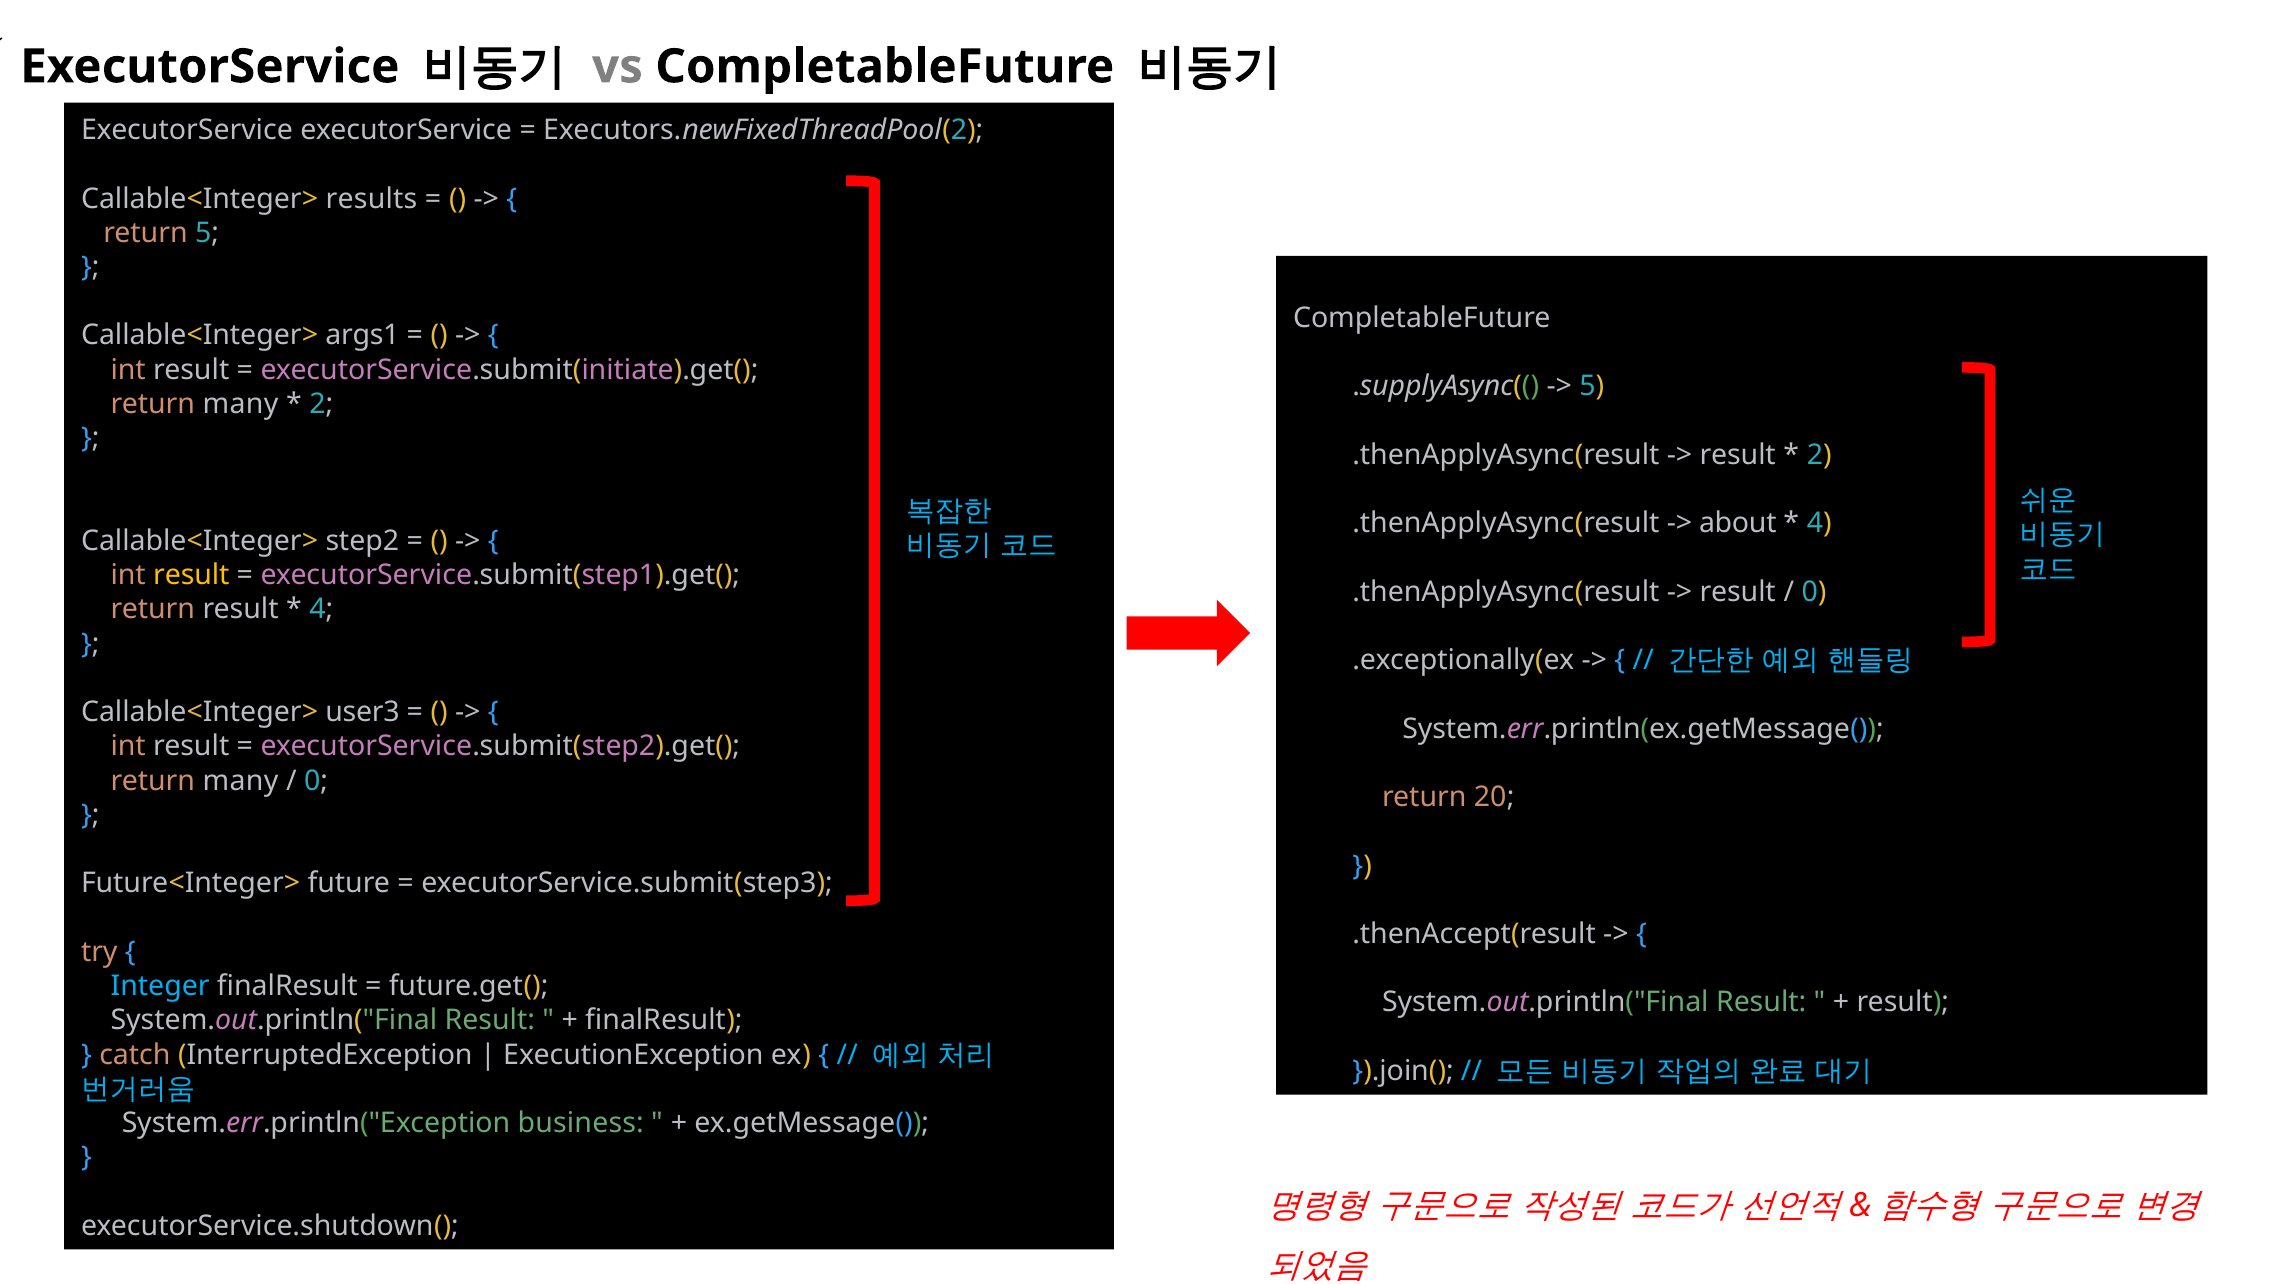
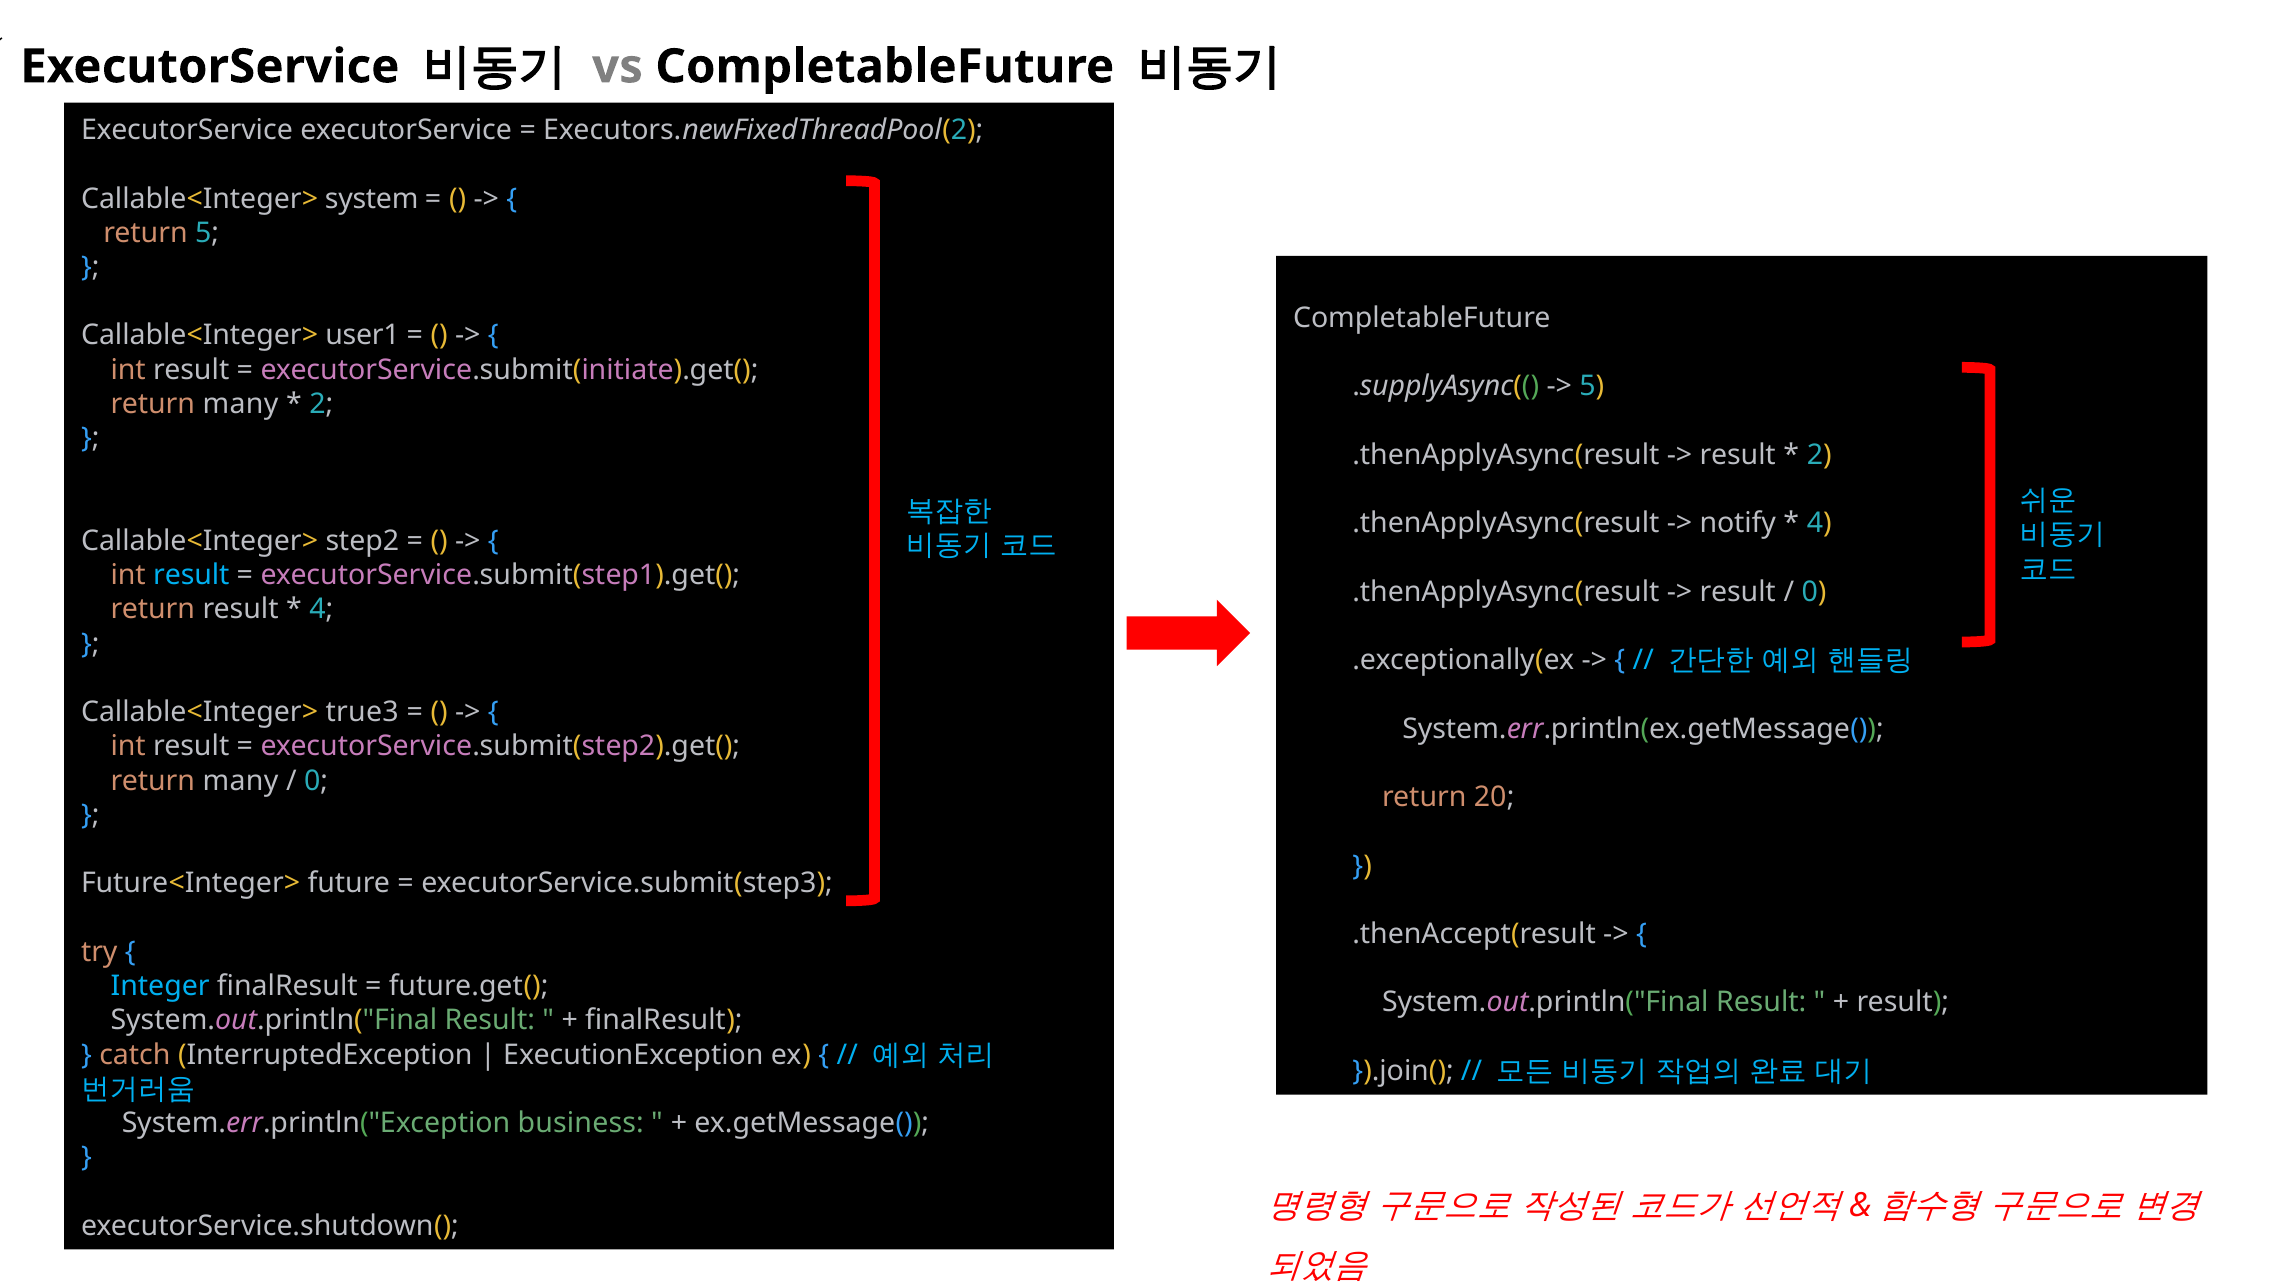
results: results -> system
args1: args1 -> user1
about: about -> notify
result at (191, 575) colour: yellow -> light blue
user3: user3 -> true3
